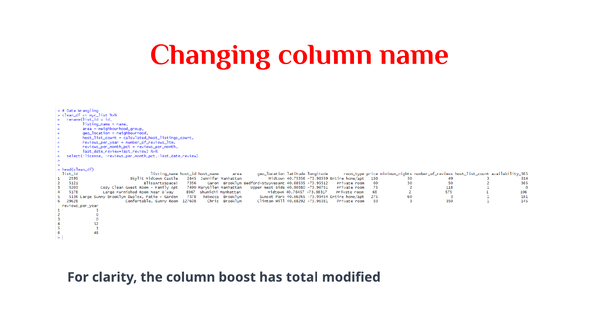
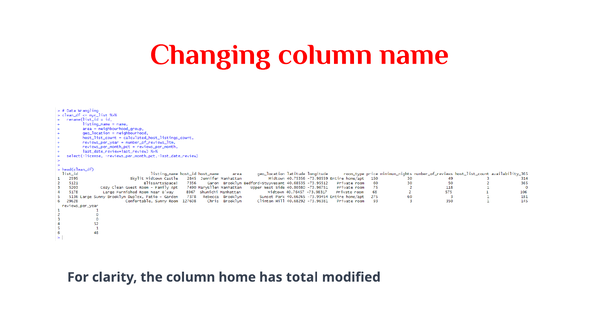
boost: boost -> home
